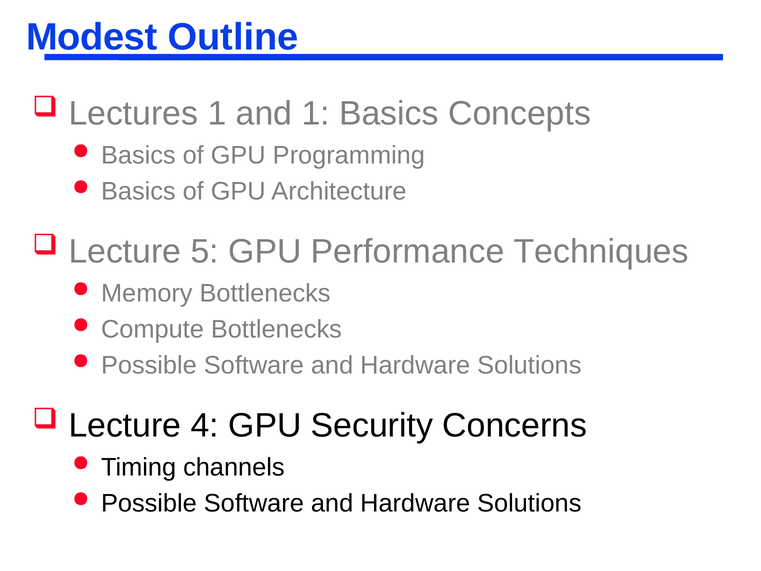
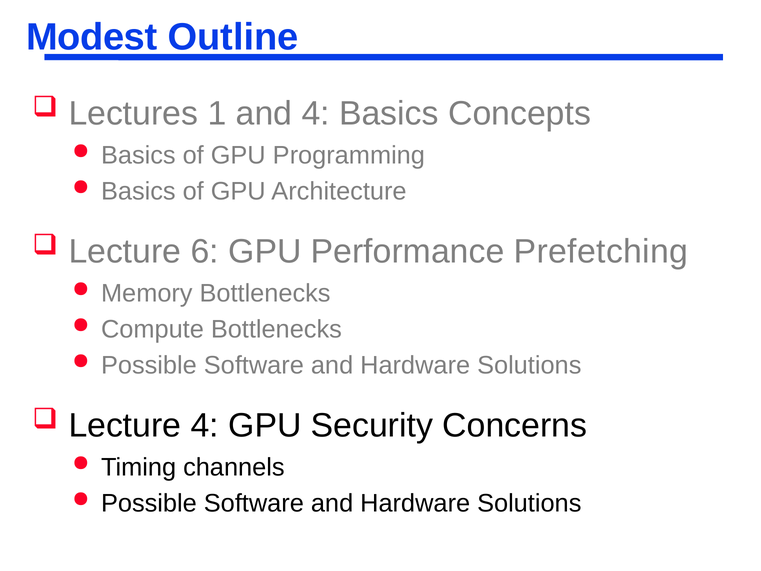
and 1: 1 -> 4
5: 5 -> 6
Techniques: Techniques -> Prefetching
